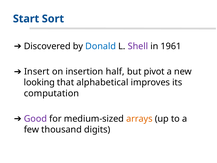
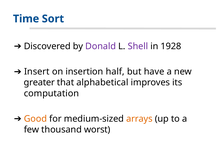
Start: Start -> Time
Donald colour: blue -> purple
1961: 1961 -> 1928
pivot: pivot -> have
looking: looking -> greater
Good colour: purple -> orange
digits: digits -> worst
